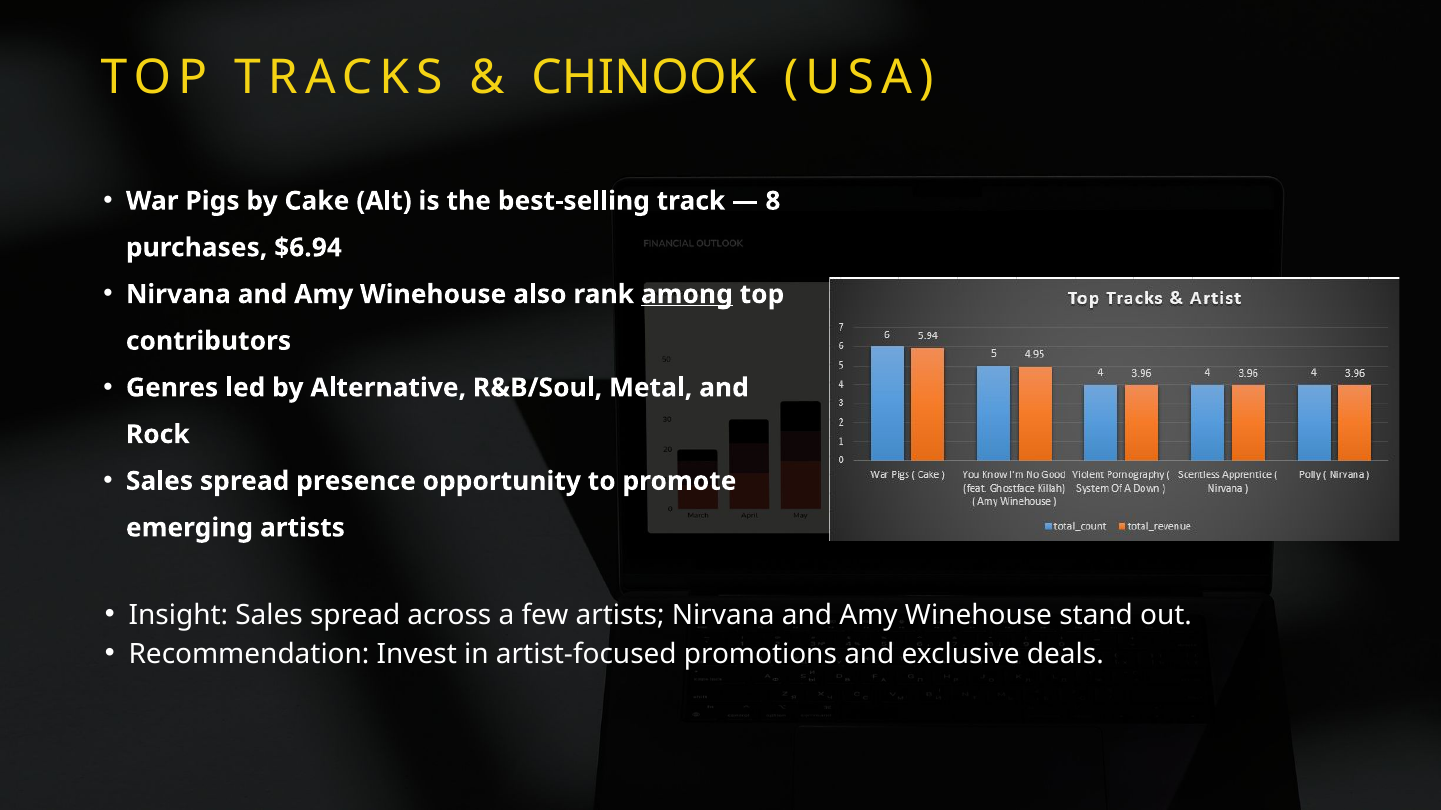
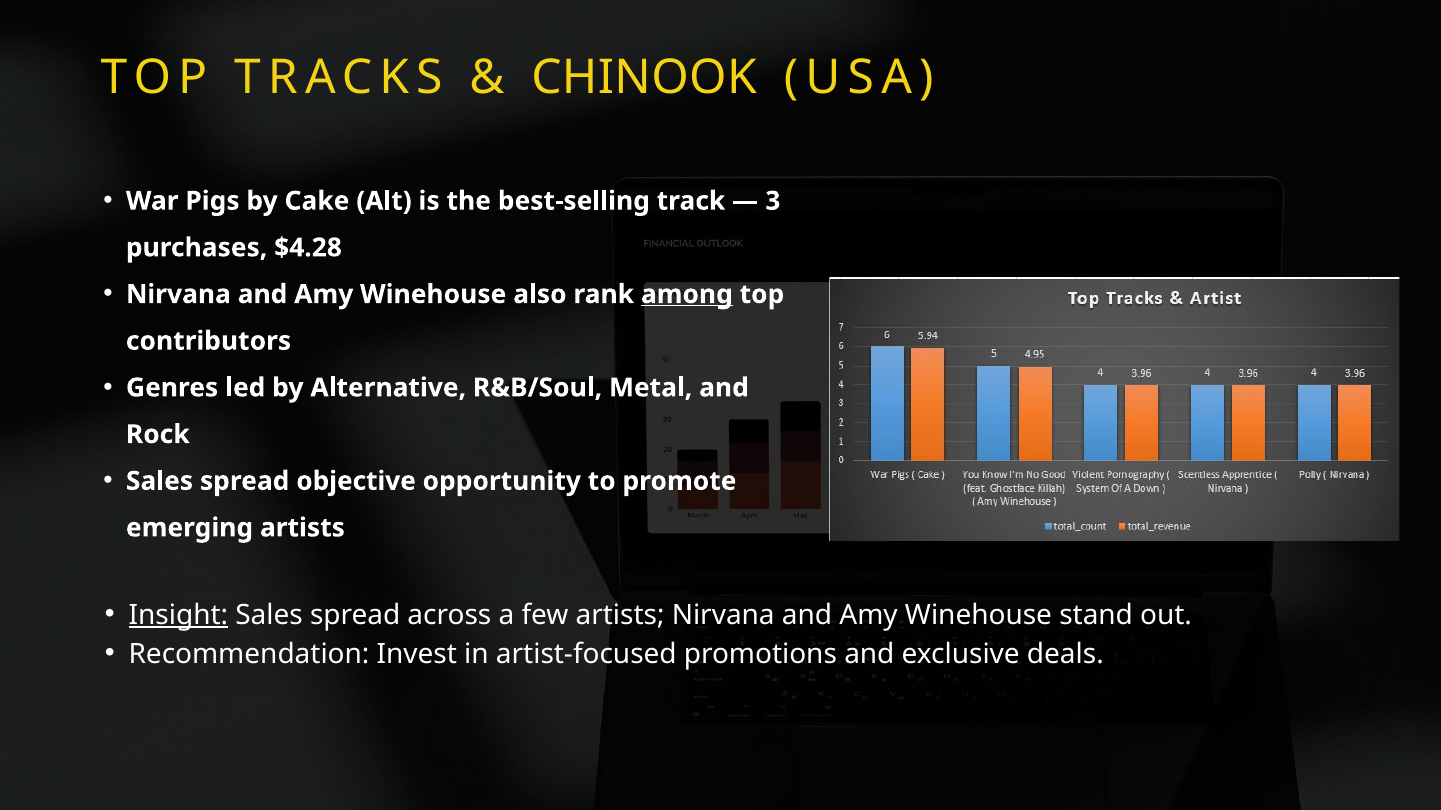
8: 8 -> 3
$6.94: $6.94 -> $4.28
presence: presence -> objective
Insight underline: none -> present
